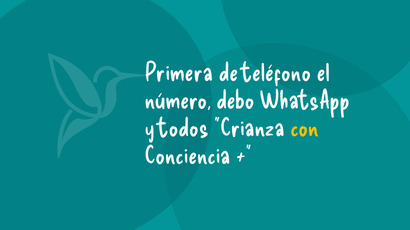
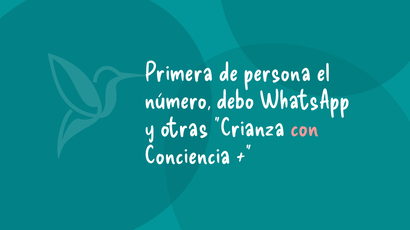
teléfono: teléfono -> persona
todos: todos -> otras
con colour: yellow -> pink
